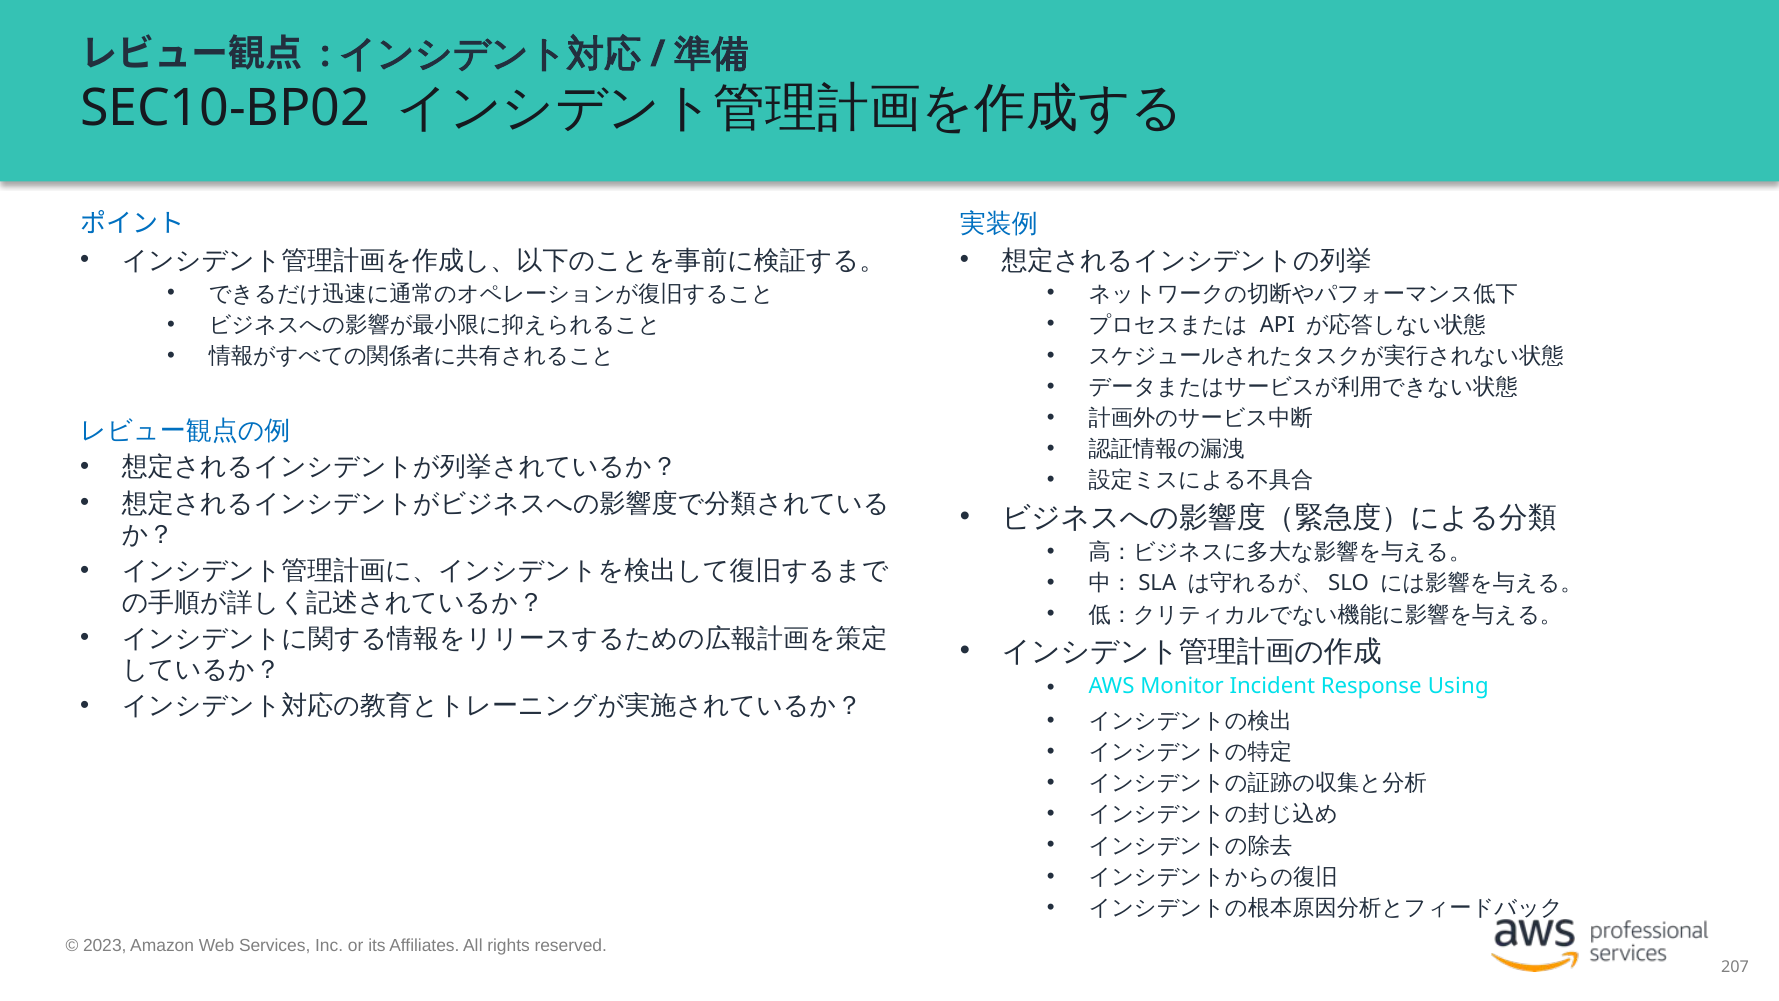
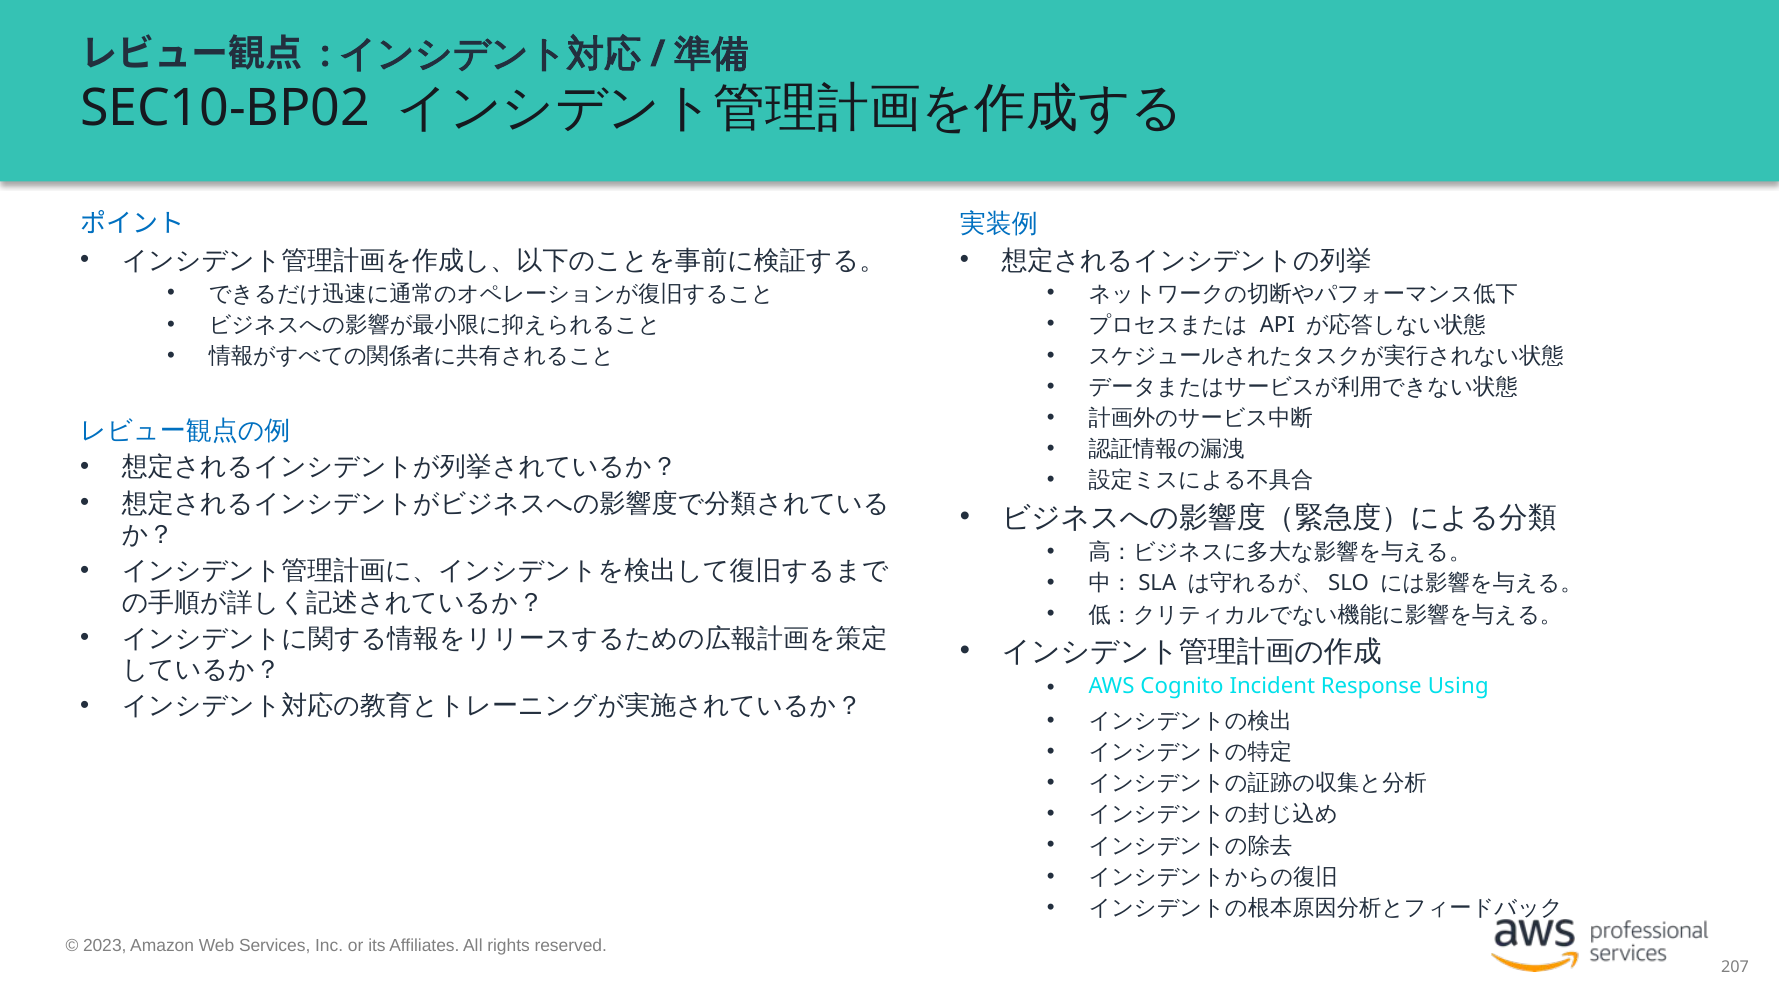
Monitor: Monitor -> Cognito
